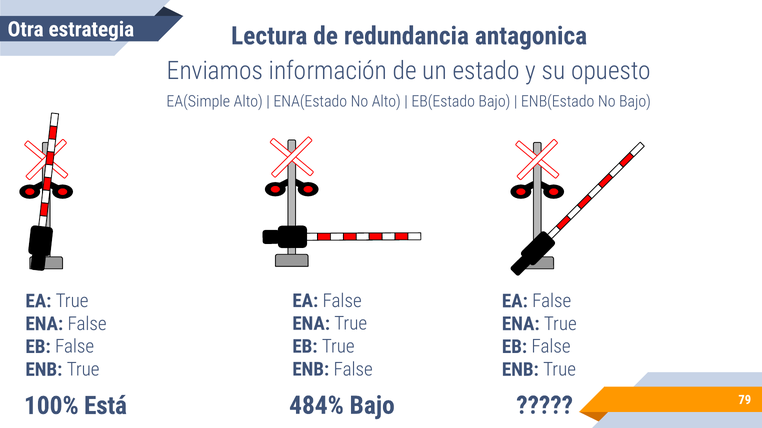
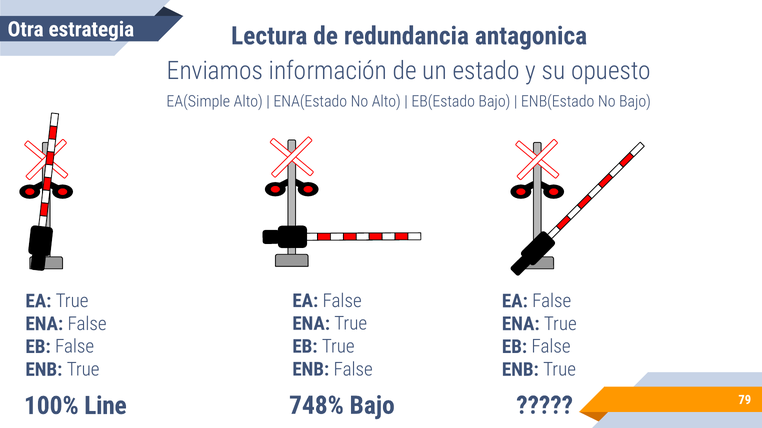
484%: 484% -> 748%
Está: Está -> Line
